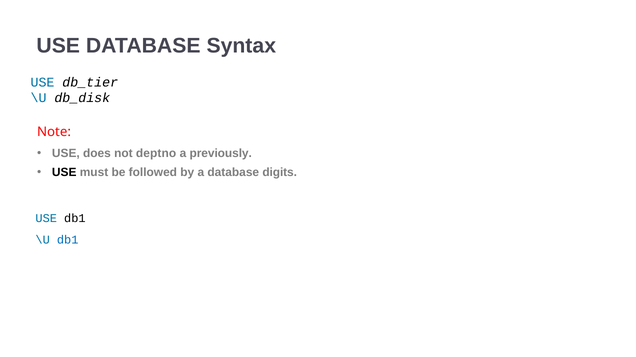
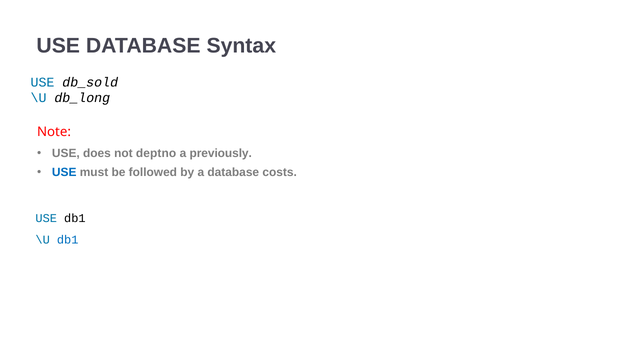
db_tier: db_tier -> db_sold
db_disk: db_disk -> db_long
USE at (64, 173) colour: black -> blue
digits: digits -> costs
